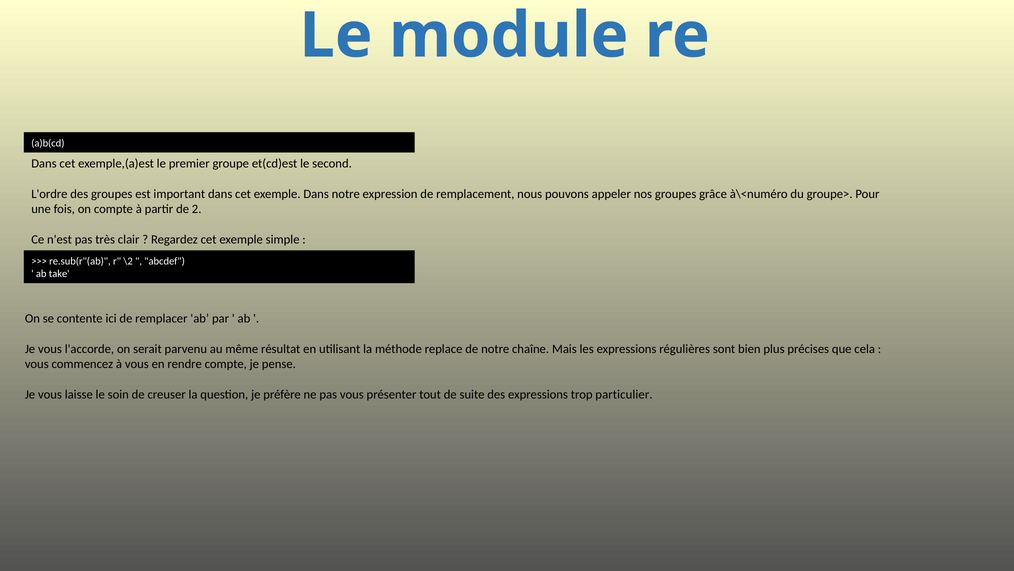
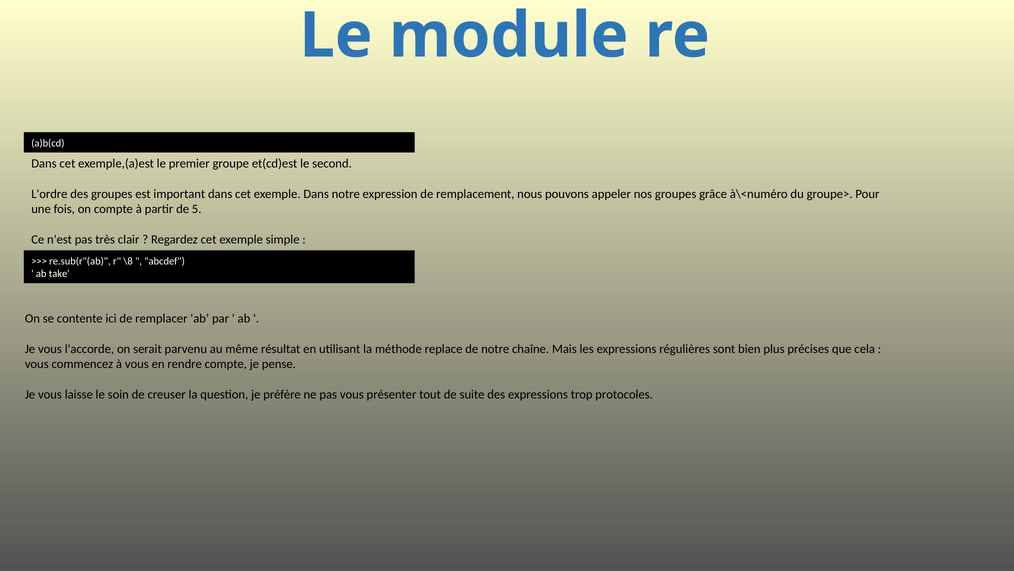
2: 2 -> 5
\2: \2 -> \8
particulier: particulier -> protocoles
